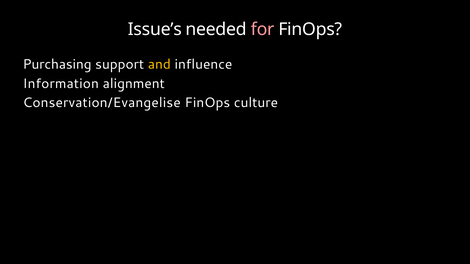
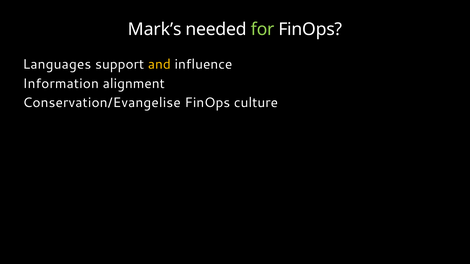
Issue’s: Issue’s -> Mark’s
for colour: pink -> light green
Purchasing: Purchasing -> Languages
